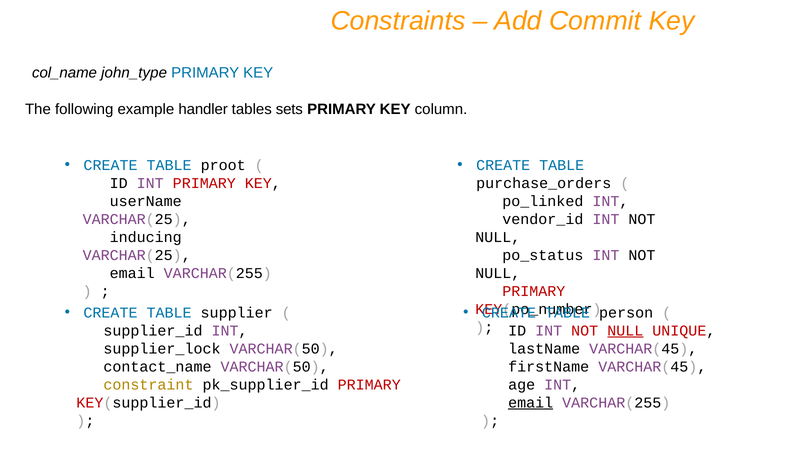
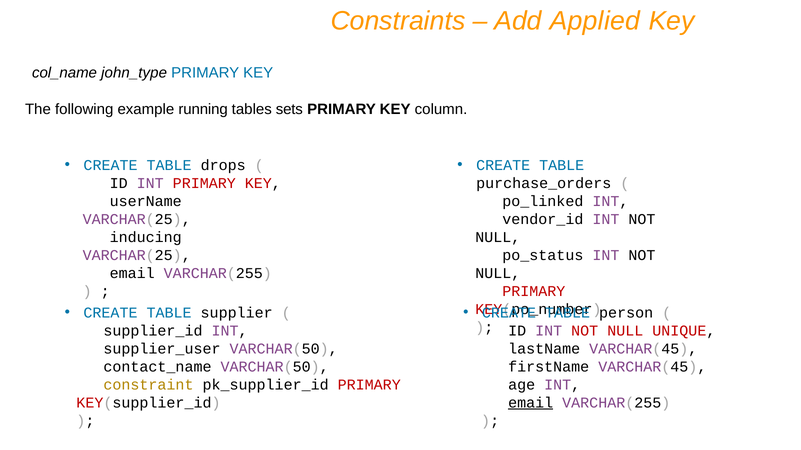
Commit: Commit -> Applied
handler: handler -> running
proot: proot -> drops
NULL at (625, 331) underline: present -> none
supplier_lock: supplier_lock -> supplier_user
